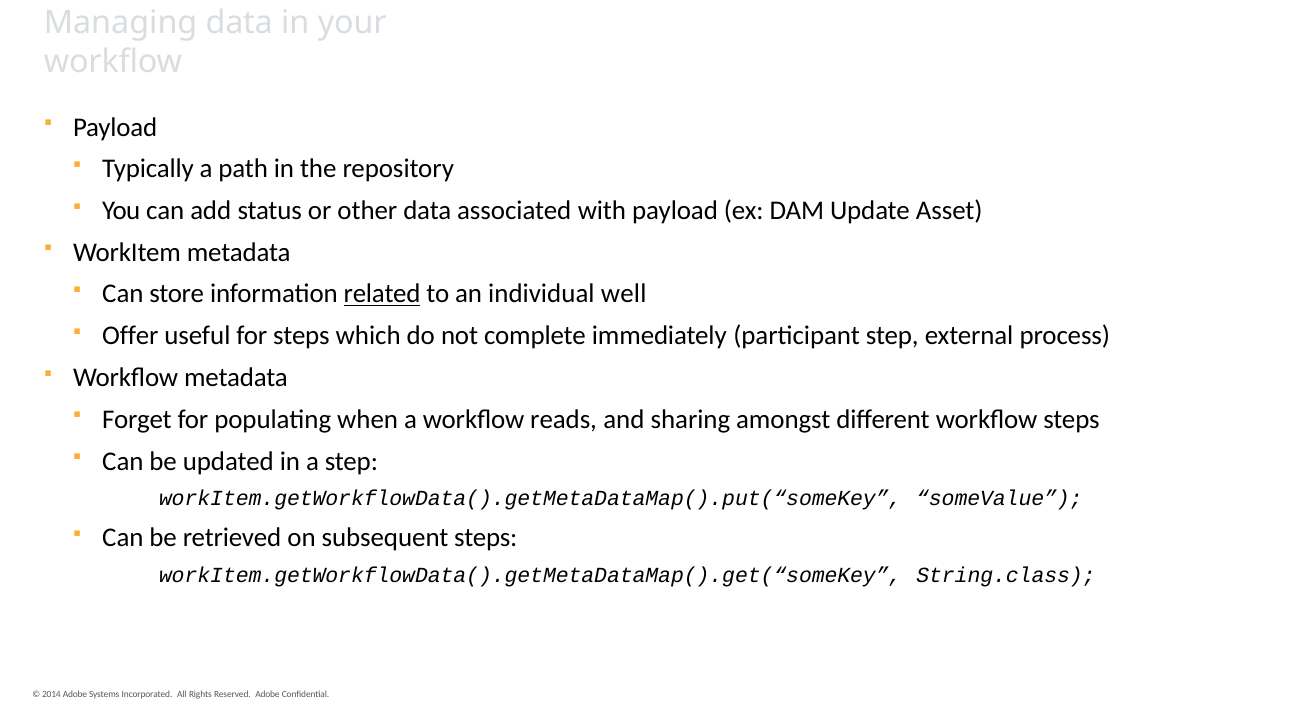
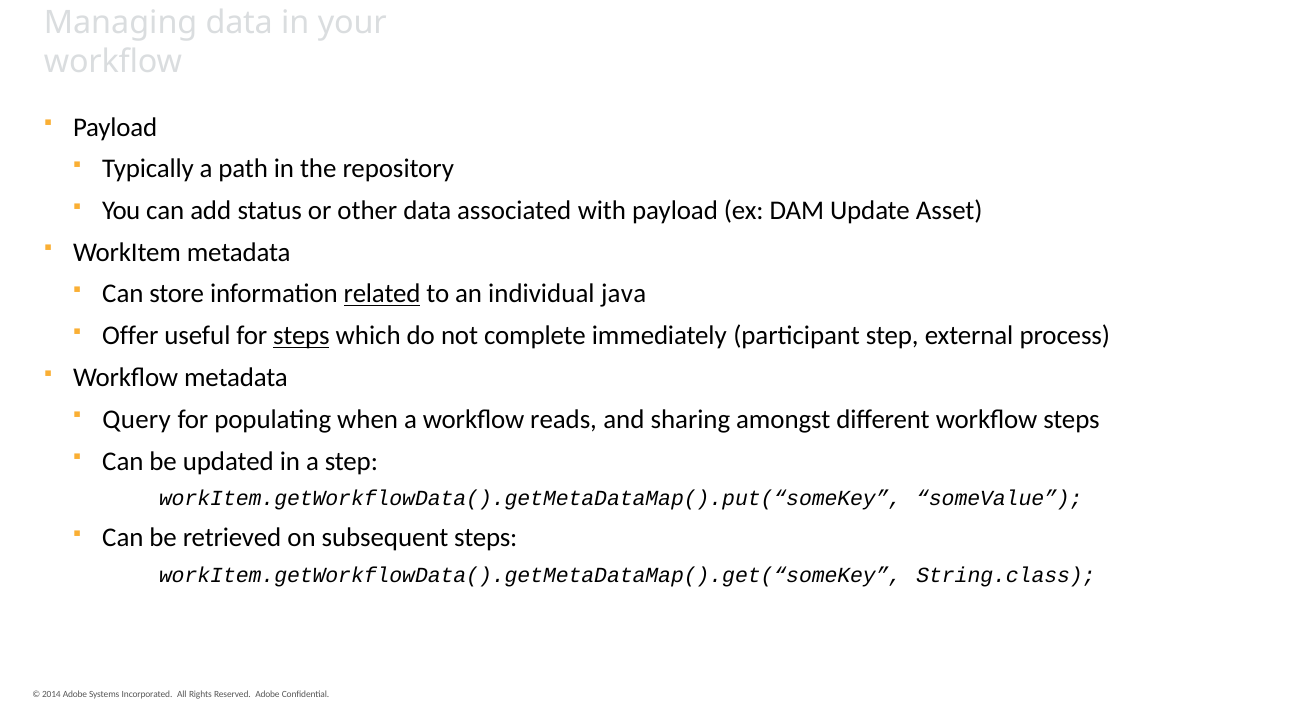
well: well -> java
steps at (301, 336) underline: none -> present
Forget: Forget -> Query
